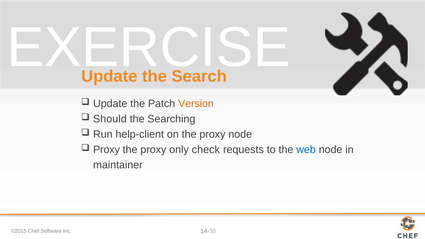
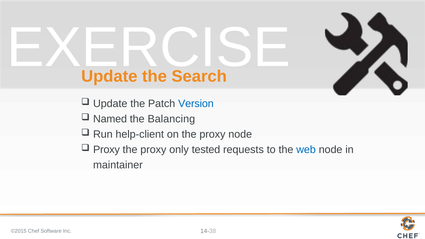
Version colour: orange -> blue
Should: Should -> Named
Searching: Searching -> Balancing
check: check -> tested
